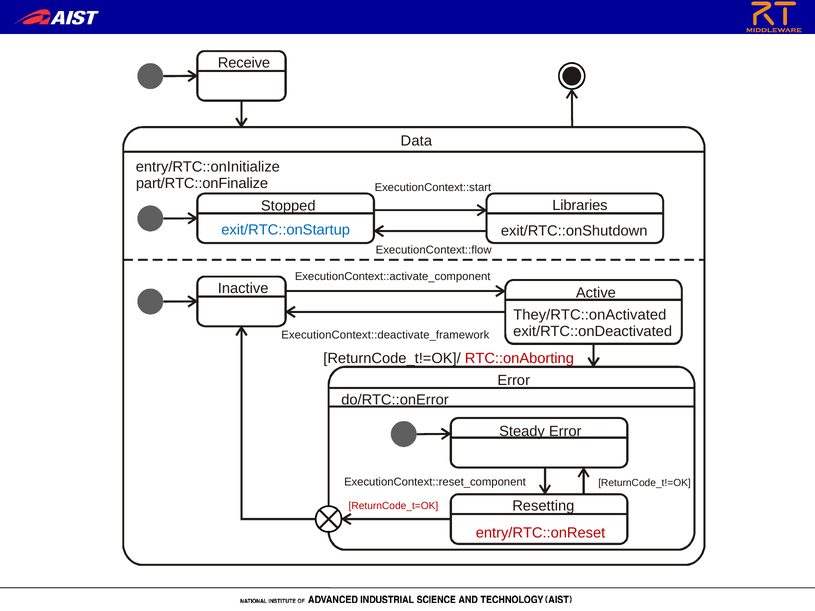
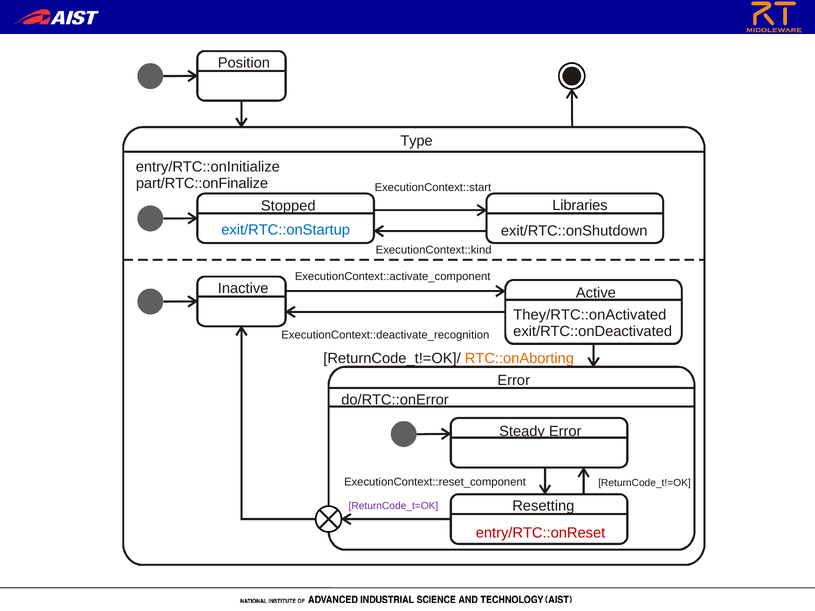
Receive: Receive -> Position
Data: Data -> Type
ExecutionContext::flow: ExecutionContext::flow -> ExecutionContext::kind
ExecutionContext::deactivate_framework: ExecutionContext::deactivate_framework -> ExecutionContext::deactivate_recognition
RTC::onAborting colour: red -> orange
ReturnCode_t=OK colour: red -> purple
